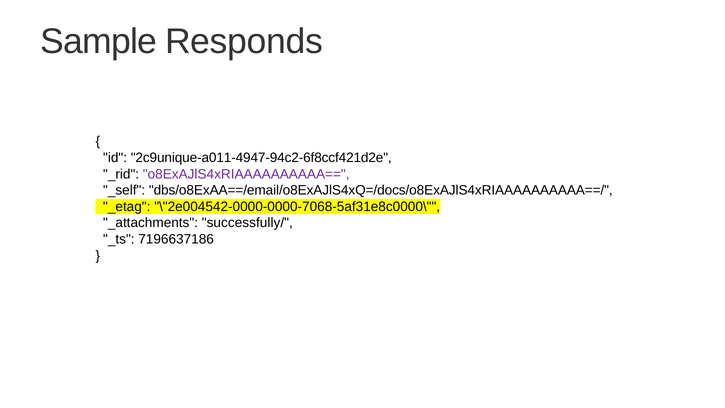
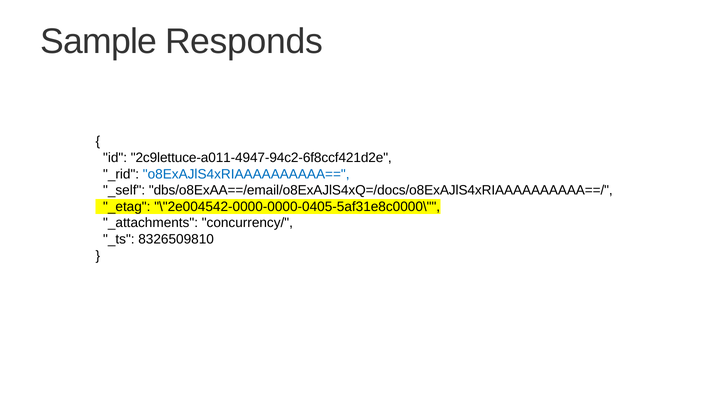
2c9unique-a011-4947-94c2-6f8ccf421d2e: 2c9unique-a011-4947-94c2-6f8ccf421d2e -> 2c9lettuce-a011-4947-94c2-6f8ccf421d2e
o8ExAJlS4xRIAAAAAAAAAA== colour: purple -> blue
\"2e004542-0000-0000-7068-5af31e8c0000\: \"2e004542-0000-0000-7068-5af31e8c0000\ -> \"2e004542-0000-0000-0405-5af31e8c0000\
successfully/: successfully/ -> concurrency/
7196637186: 7196637186 -> 8326509810
